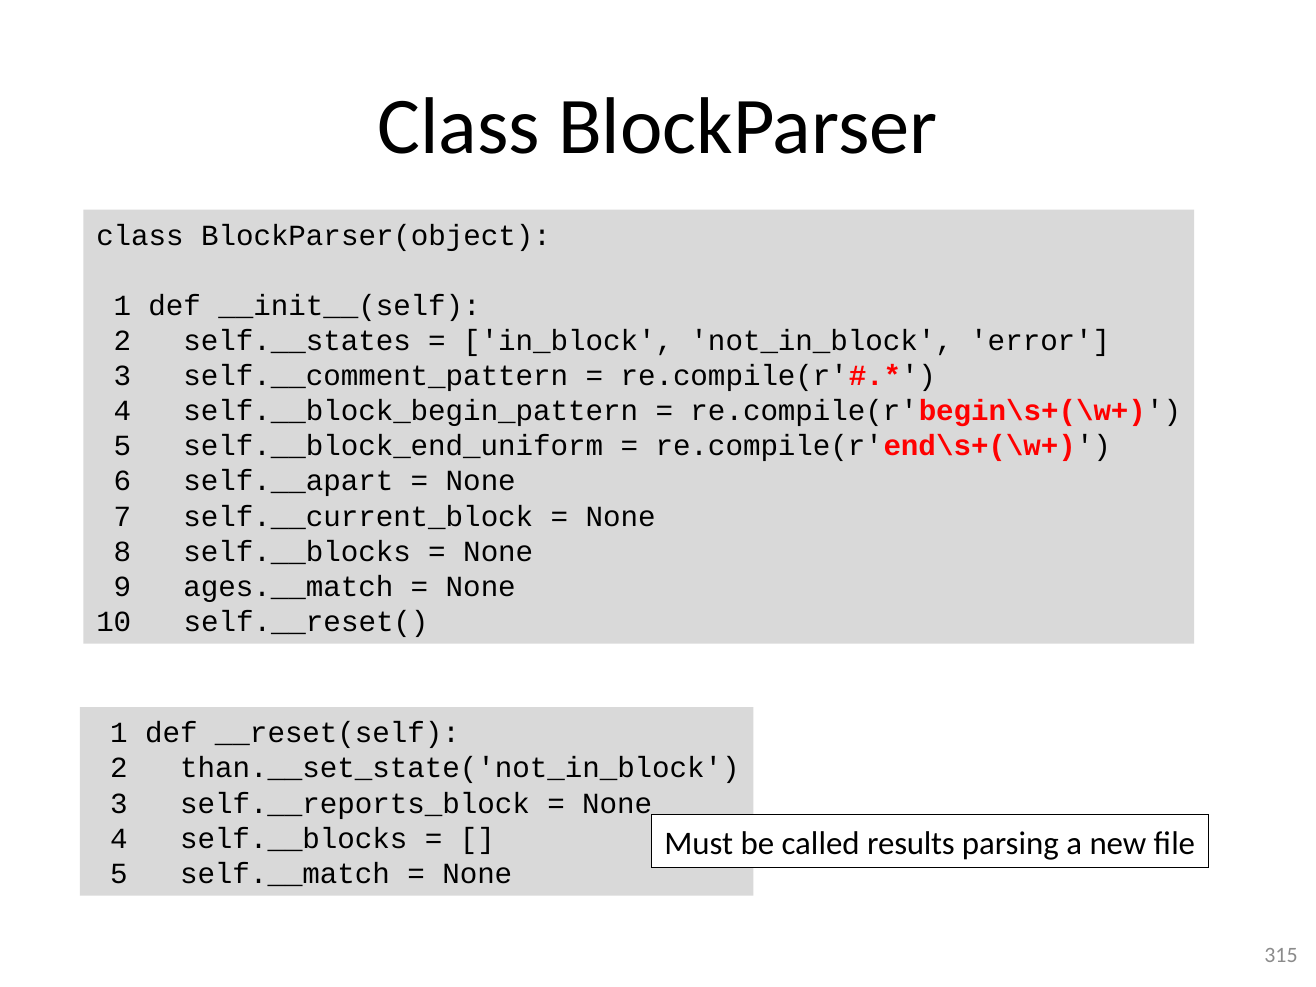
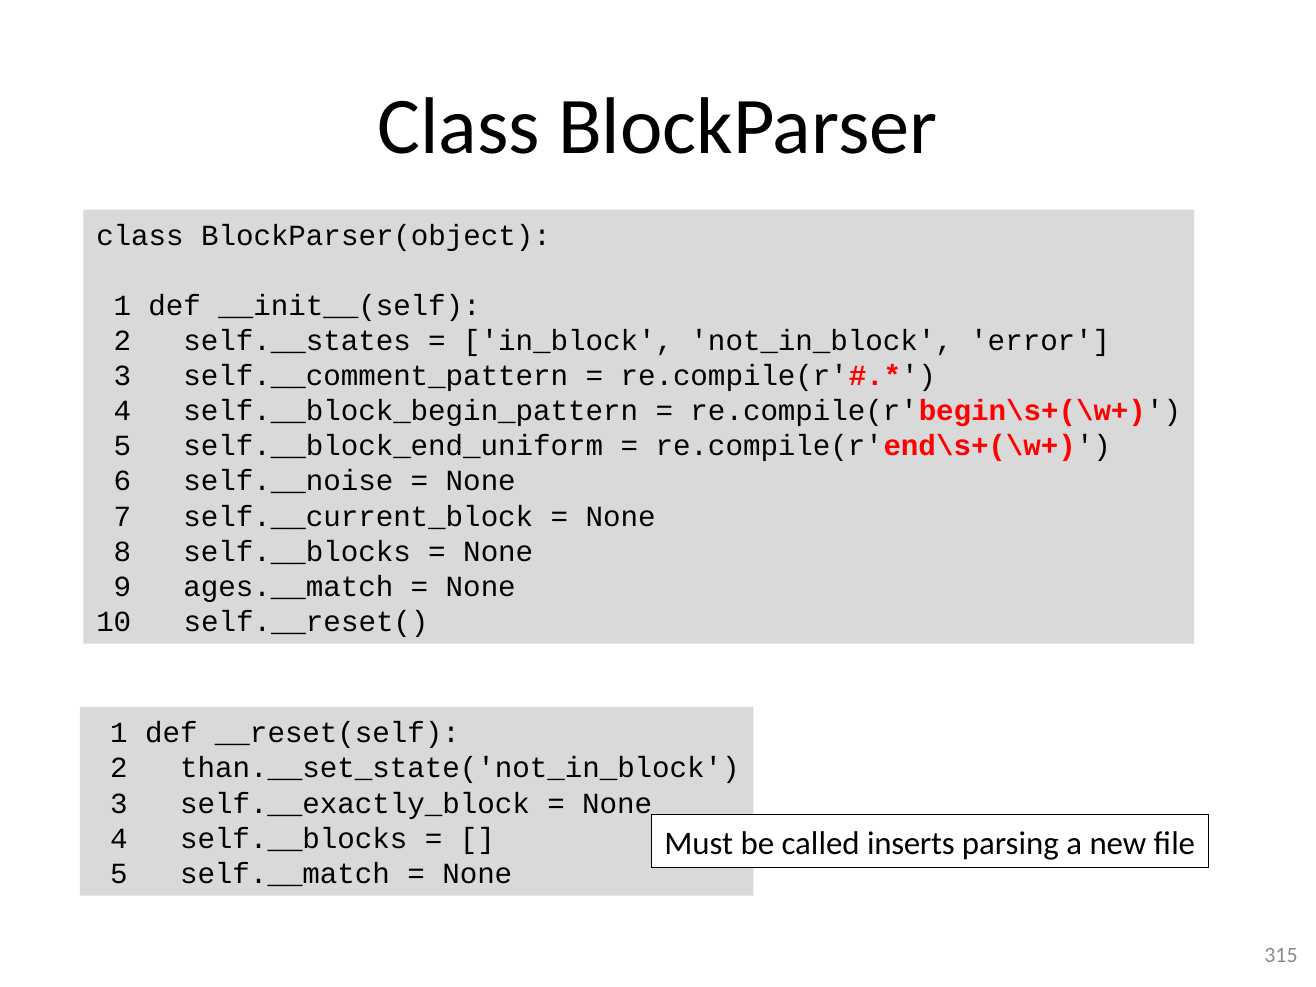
self.__apart: self.__apart -> self.__noise
self.__reports_block: self.__reports_block -> self.__exactly_block
results: results -> inserts
